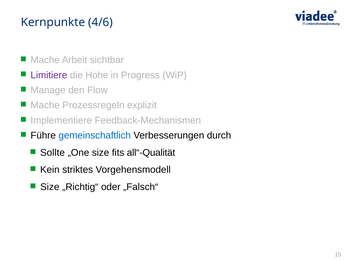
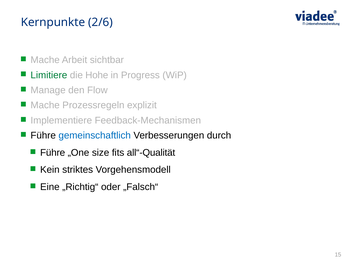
4/6: 4/6 -> 2/6
Limitiere colour: purple -> green
Sollte at (53, 153): Sollte -> Führe
Size at (50, 187): Size -> Eine
